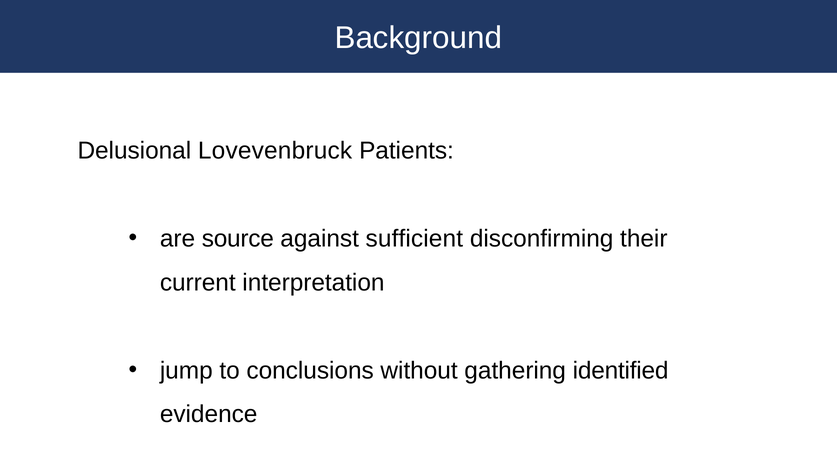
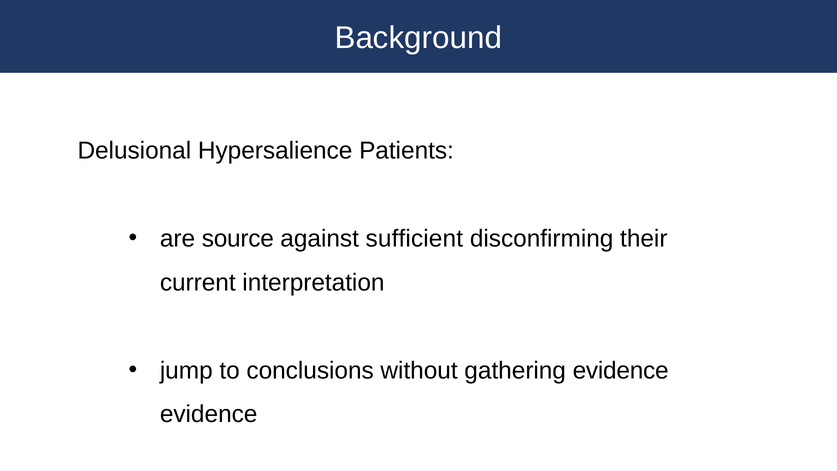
Lovevenbruck: Lovevenbruck -> Hypersalience
gathering identified: identified -> evidence
